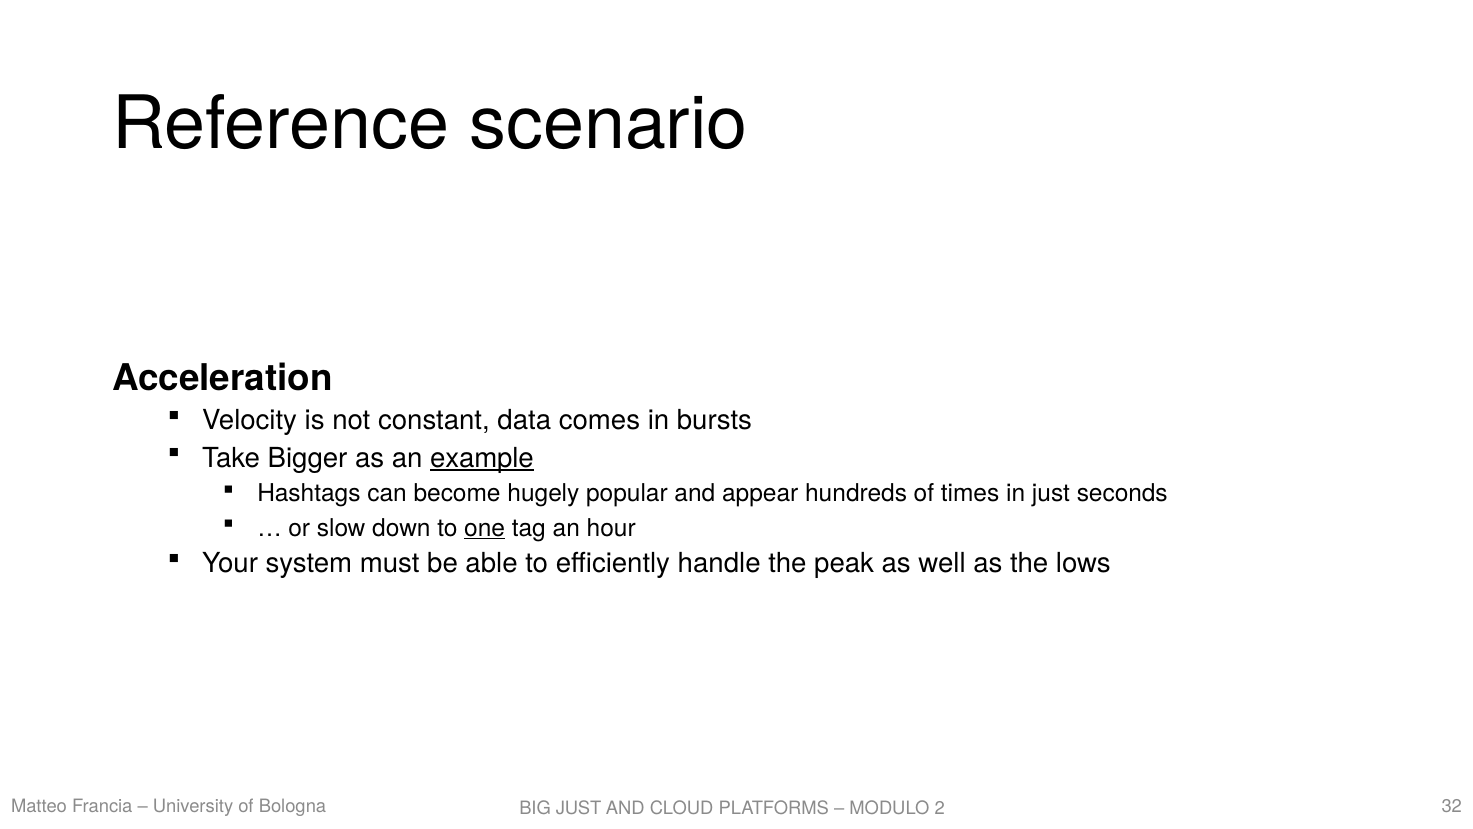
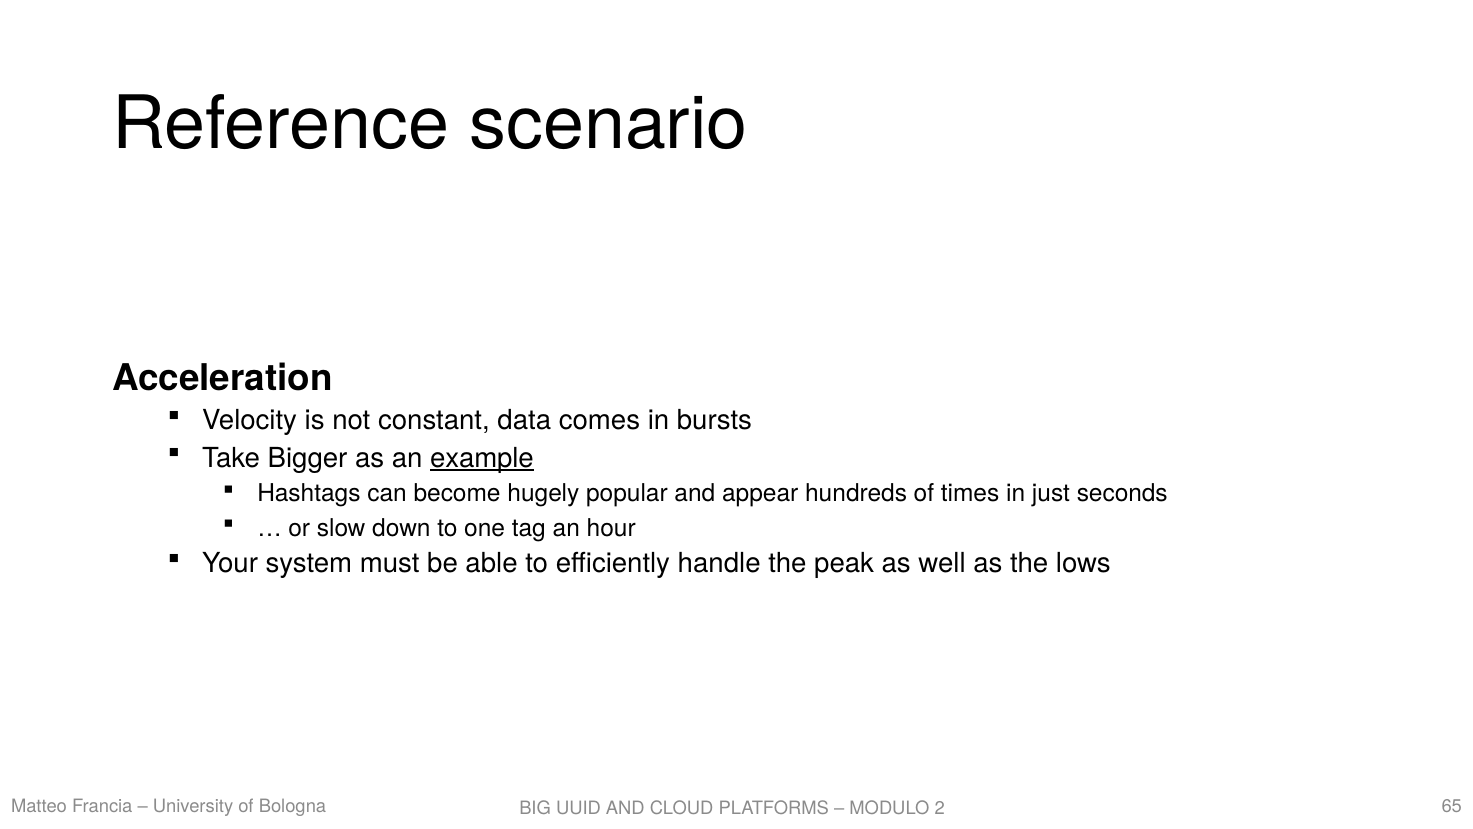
one underline: present -> none
32: 32 -> 65
JUST at (579, 808): JUST -> UUID
